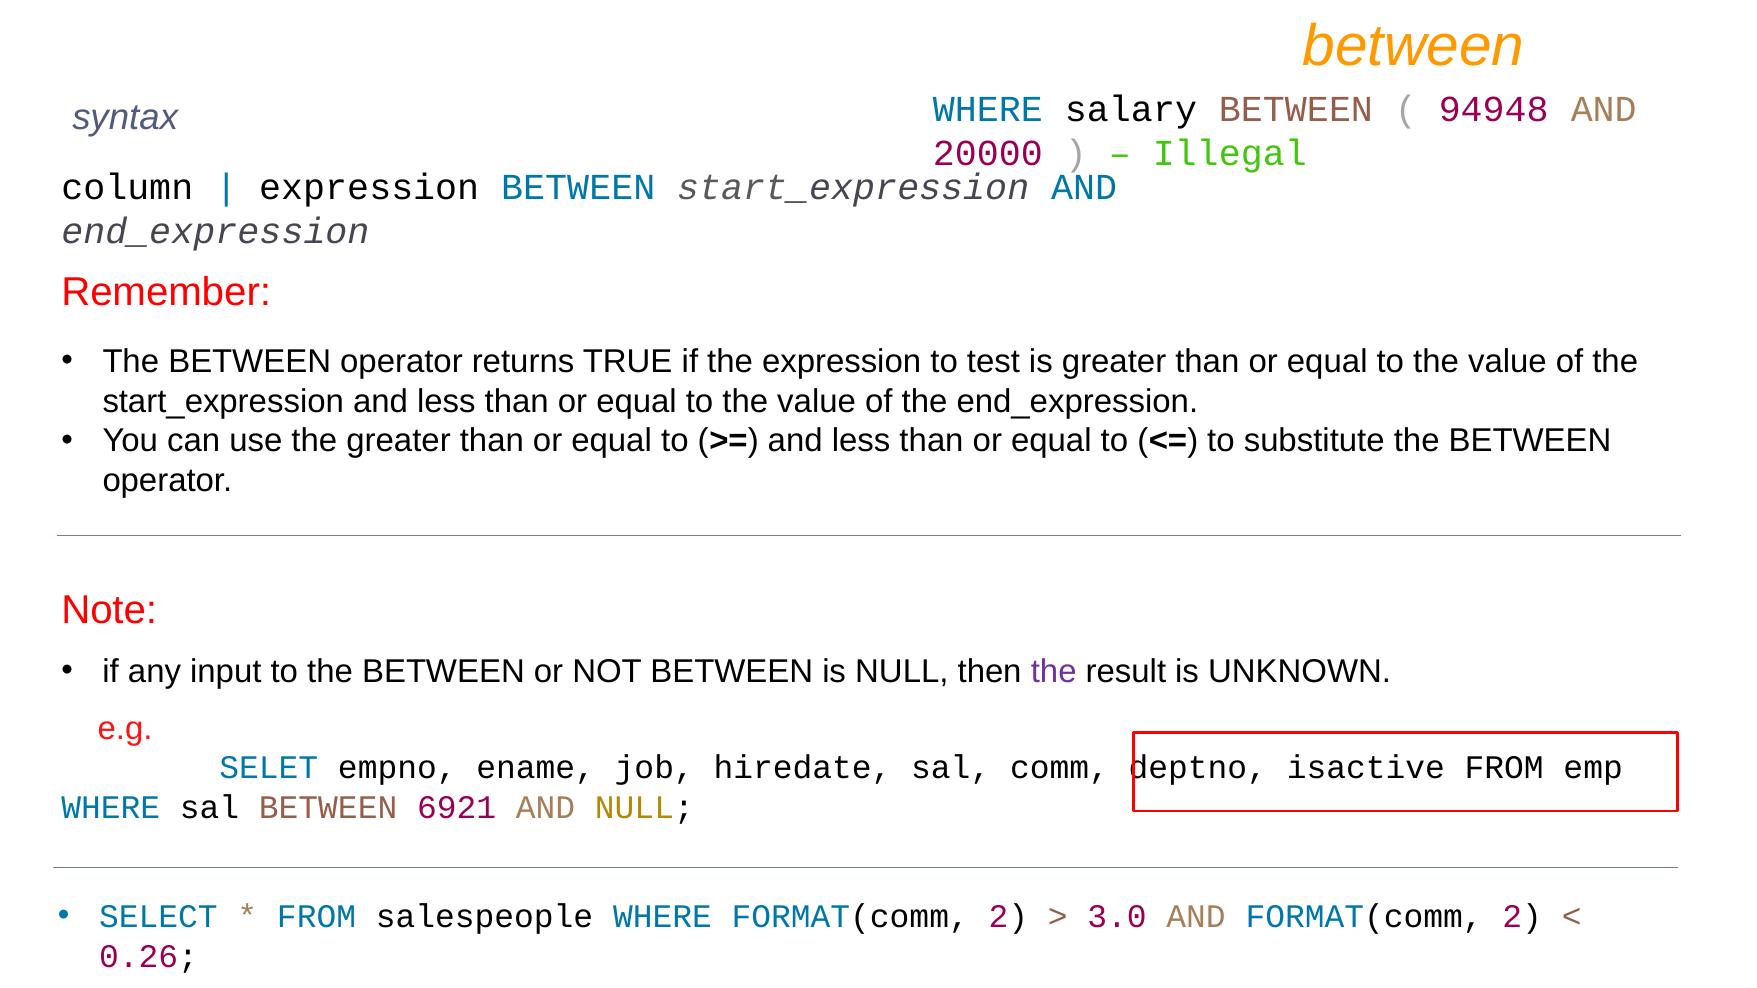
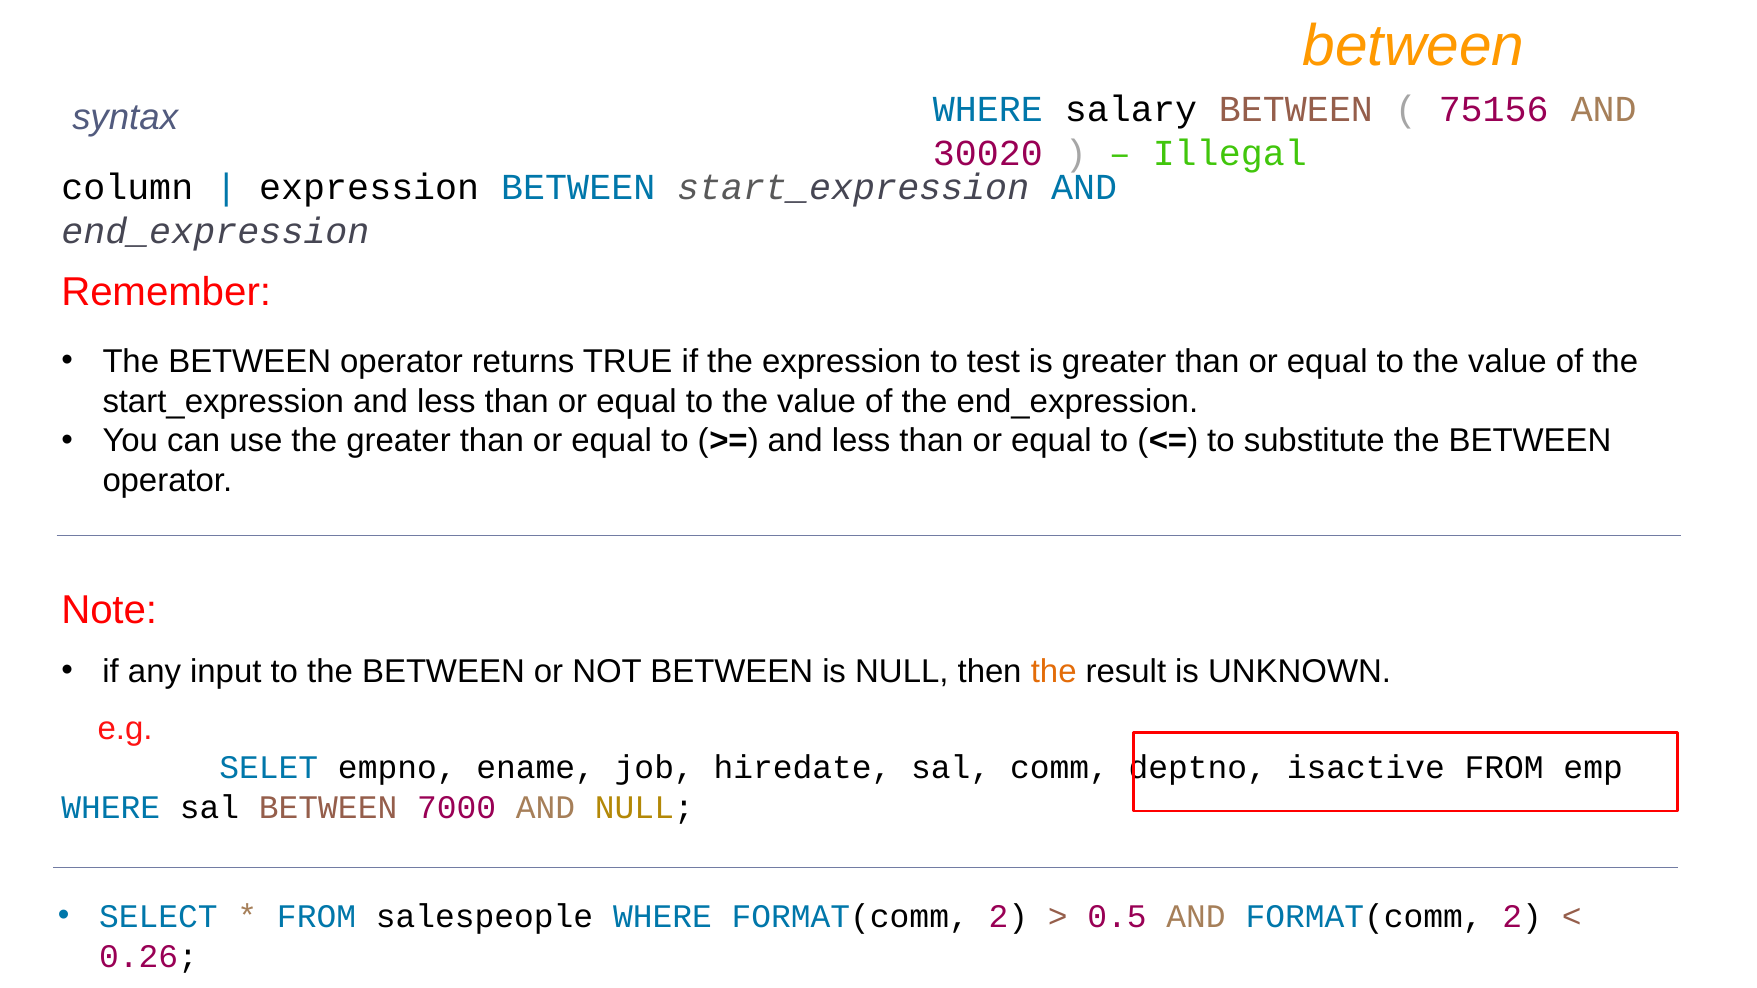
94948: 94948 -> 75156
20000: 20000 -> 30020
the at (1054, 672) colour: purple -> orange
6921: 6921 -> 7000
3.0: 3.0 -> 0.5
